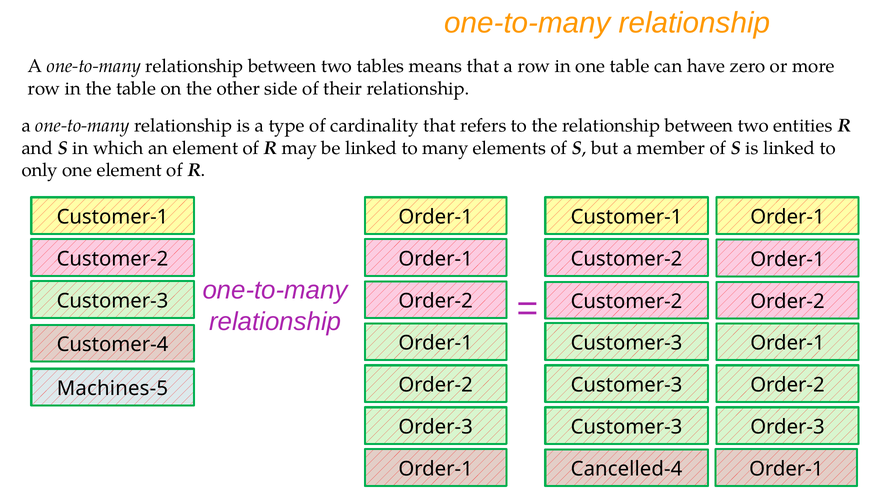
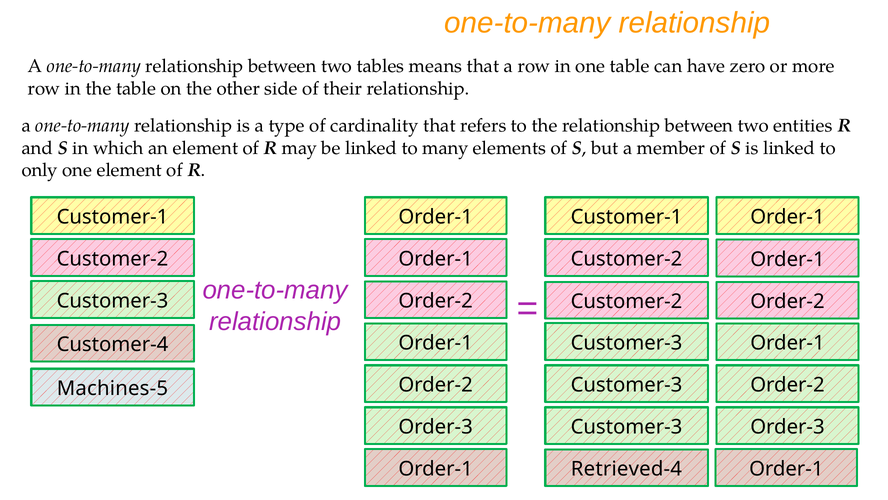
Cancelled-4: Cancelled-4 -> Retrieved-4
